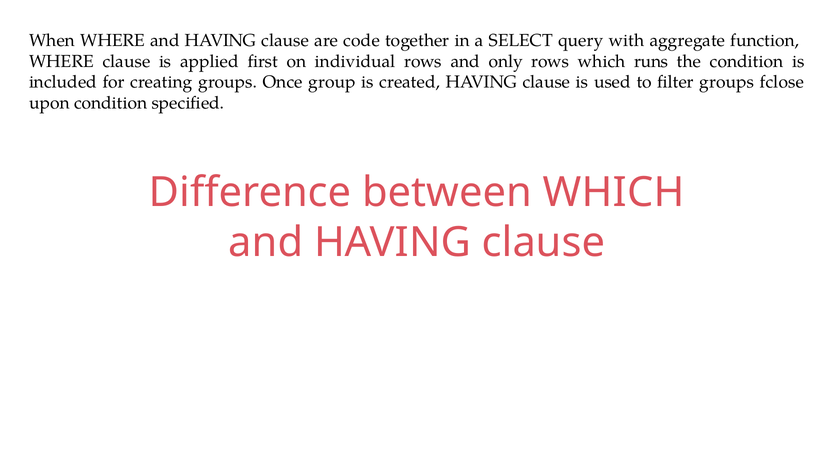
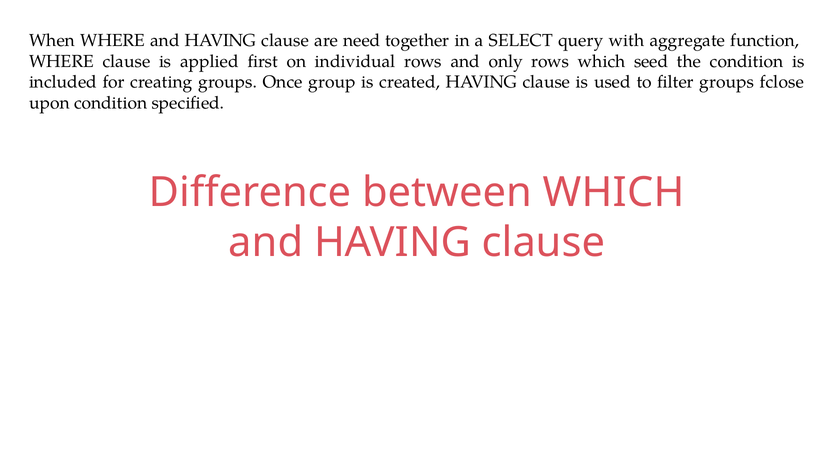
code: code -> need
runs: runs -> seed
